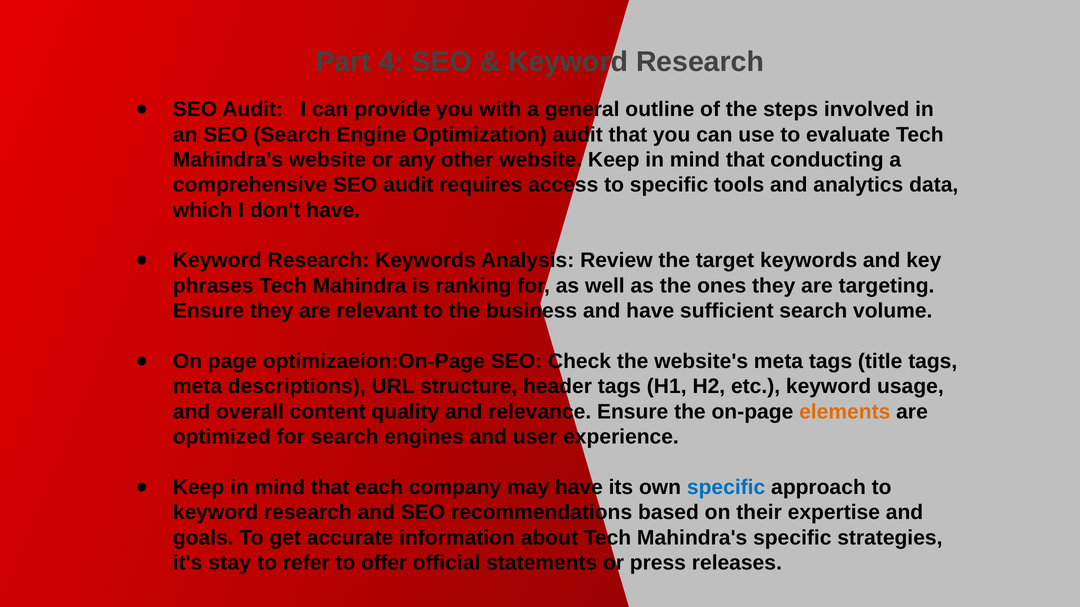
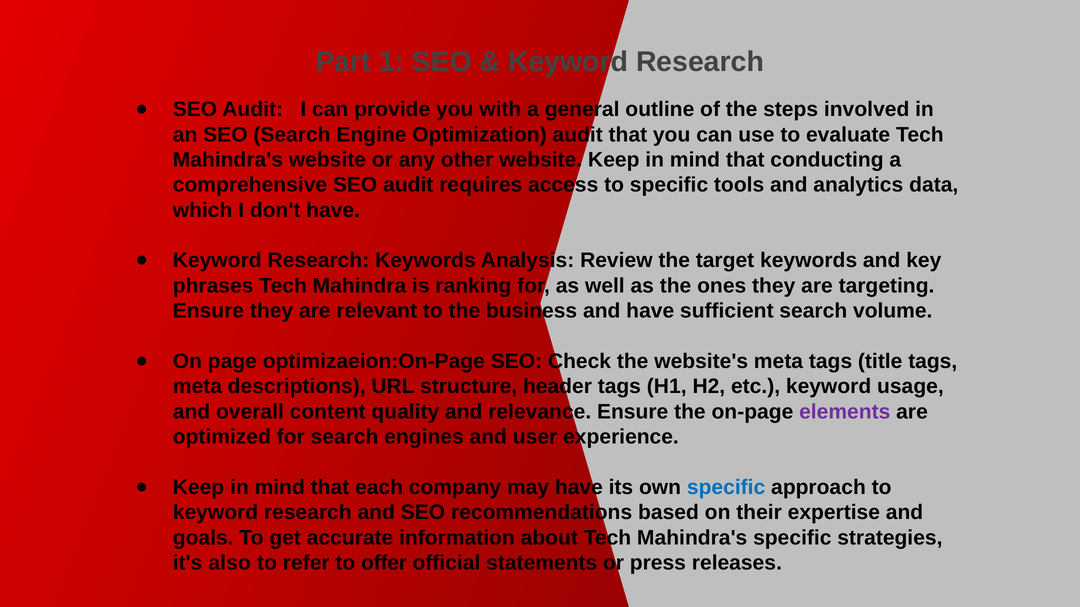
4: 4 -> 1
elements colour: orange -> purple
stay: stay -> also
